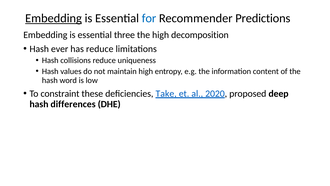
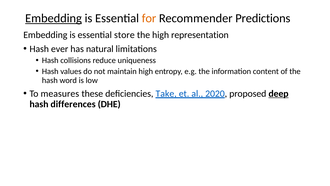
for colour: blue -> orange
three: three -> store
decomposition: decomposition -> representation
has reduce: reduce -> natural
constraint: constraint -> measures
deep underline: none -> present
